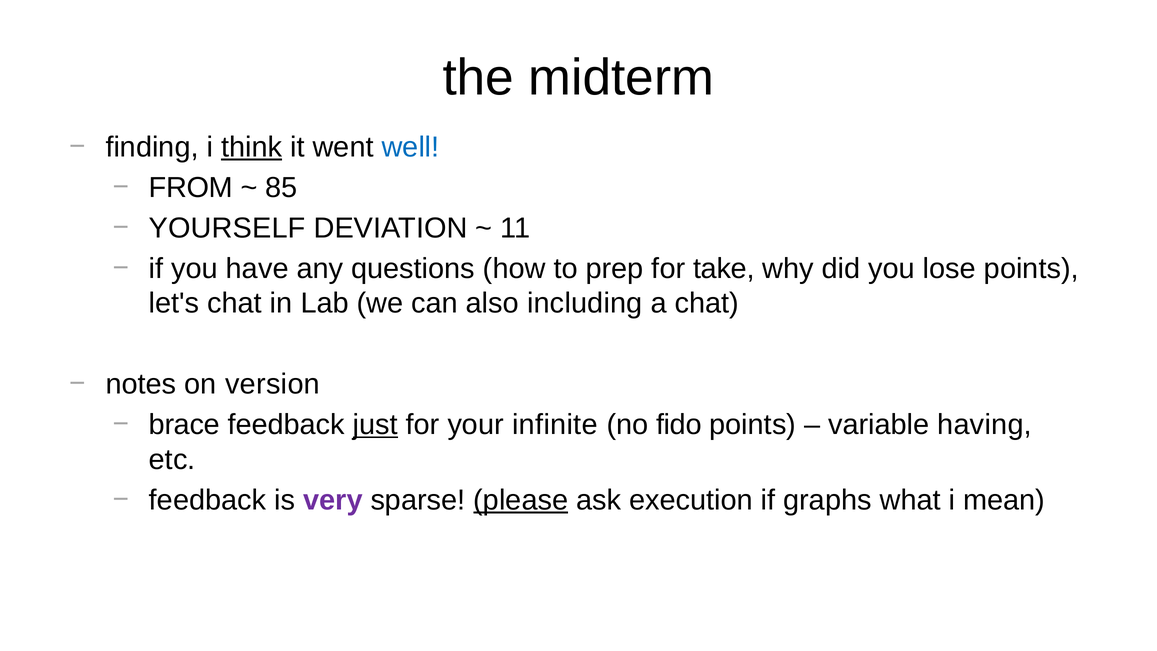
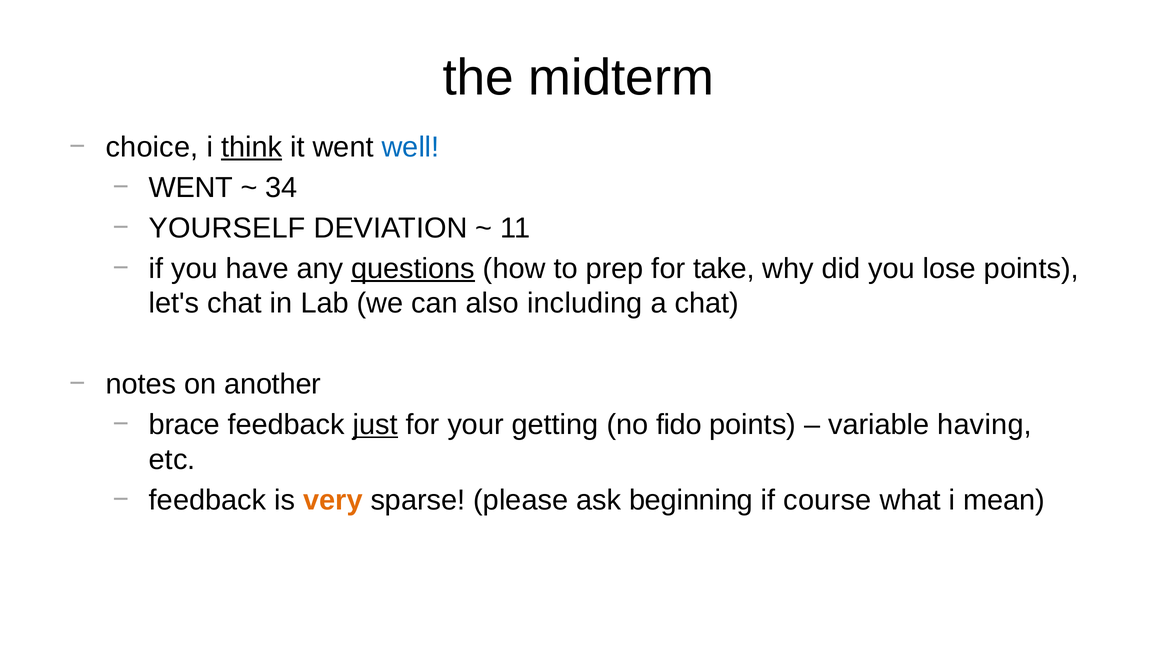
finding: finding -> choice
FROM at (191, 188): FROM -> WENT
85: 85 -> 34
questions underline: none -> present
version: version -> another
infinite: infinite -> getting
very colour: purple -> orange
please underline: present -> none
execution: execution -> beginning
graphs: graphs -> course
